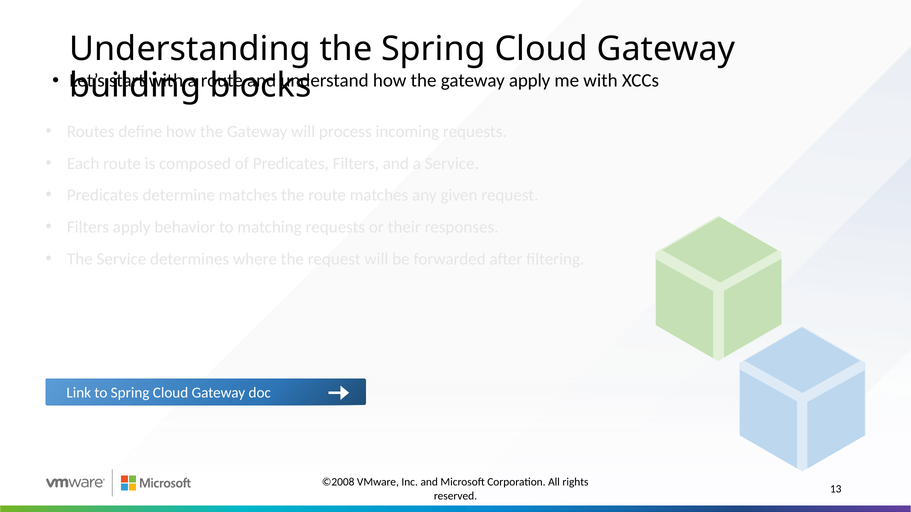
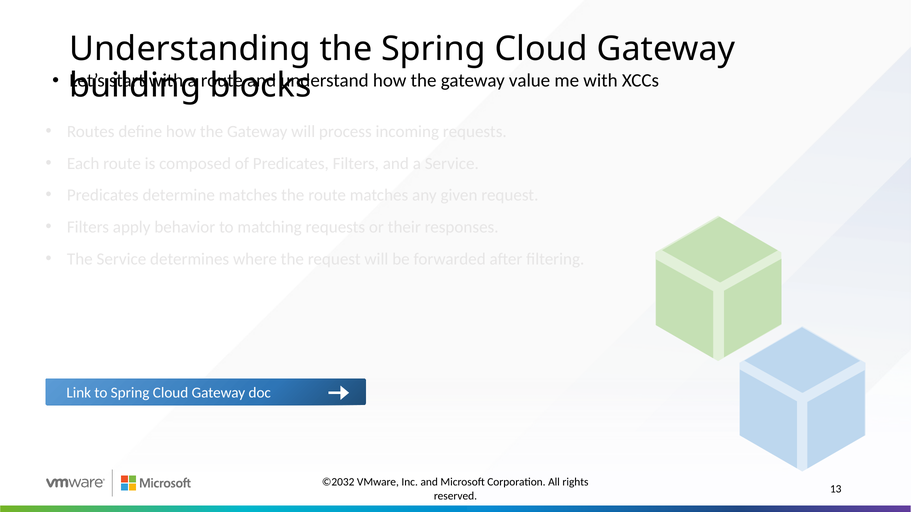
gateway apply: apply -> value
©2008: ©2008 -> ©2032
